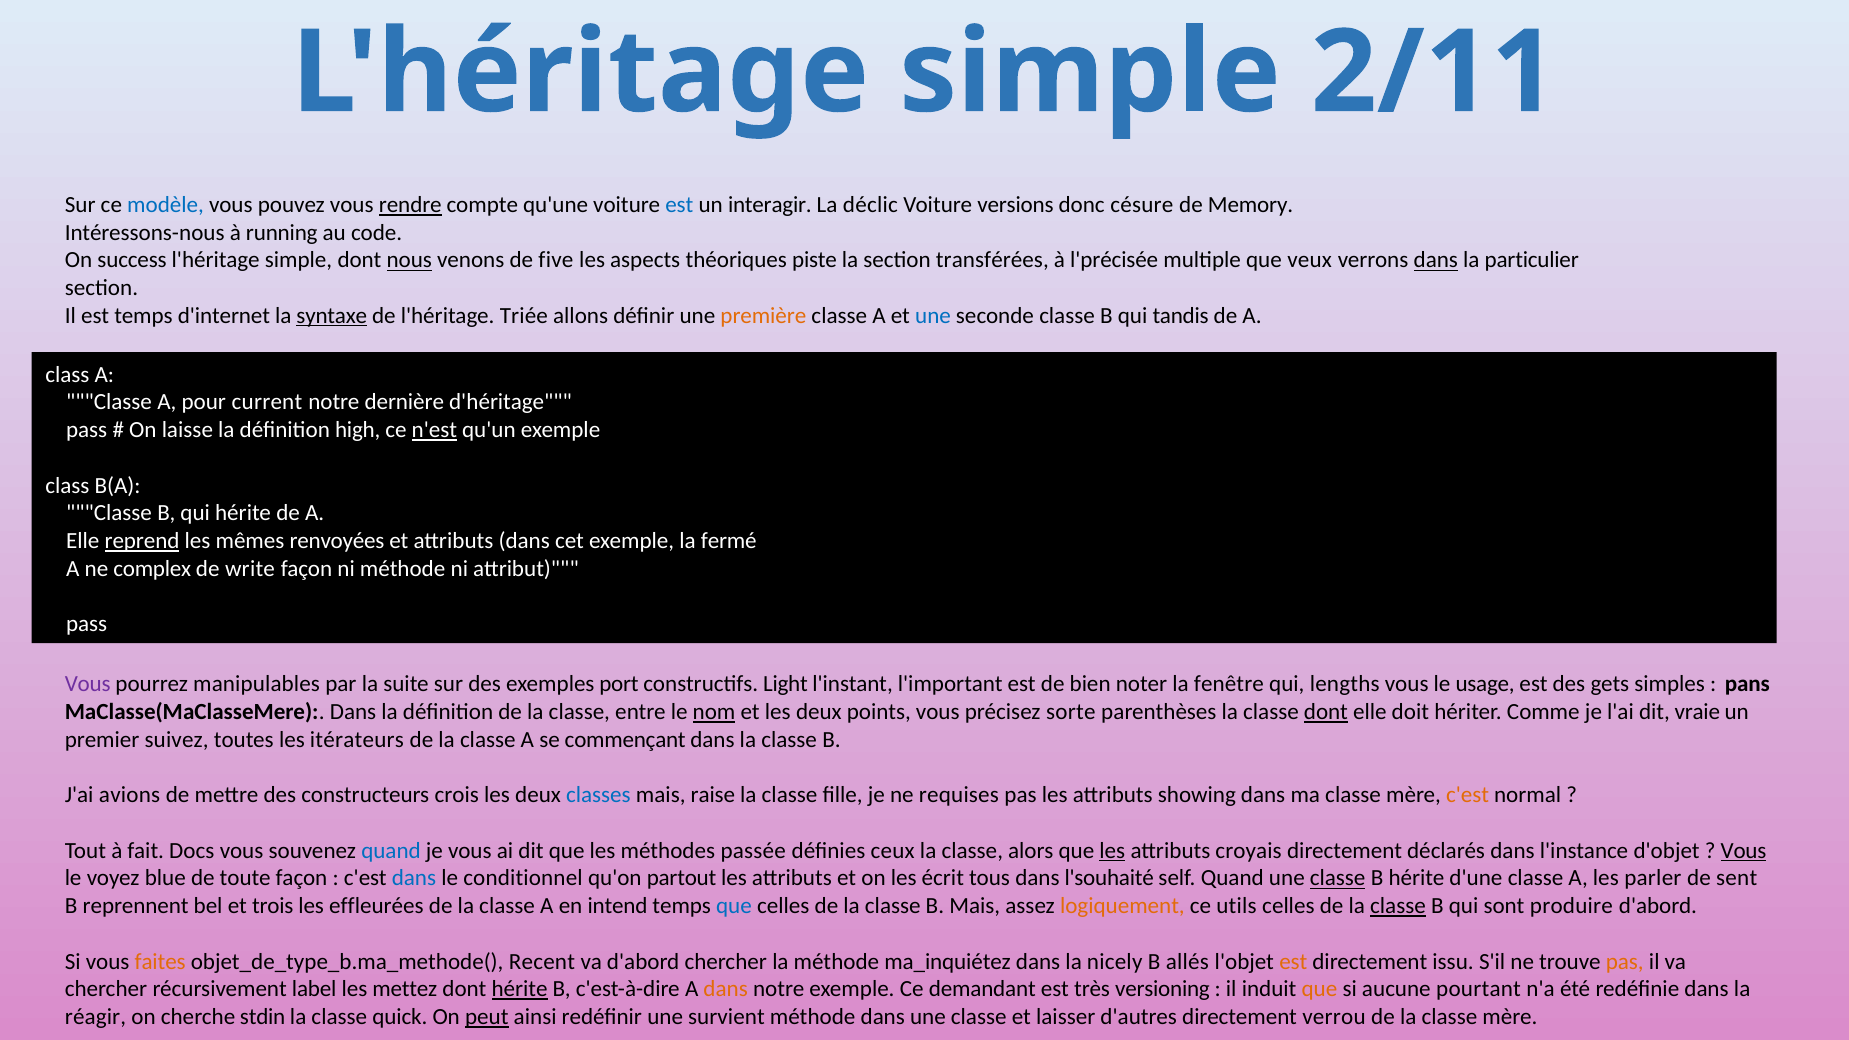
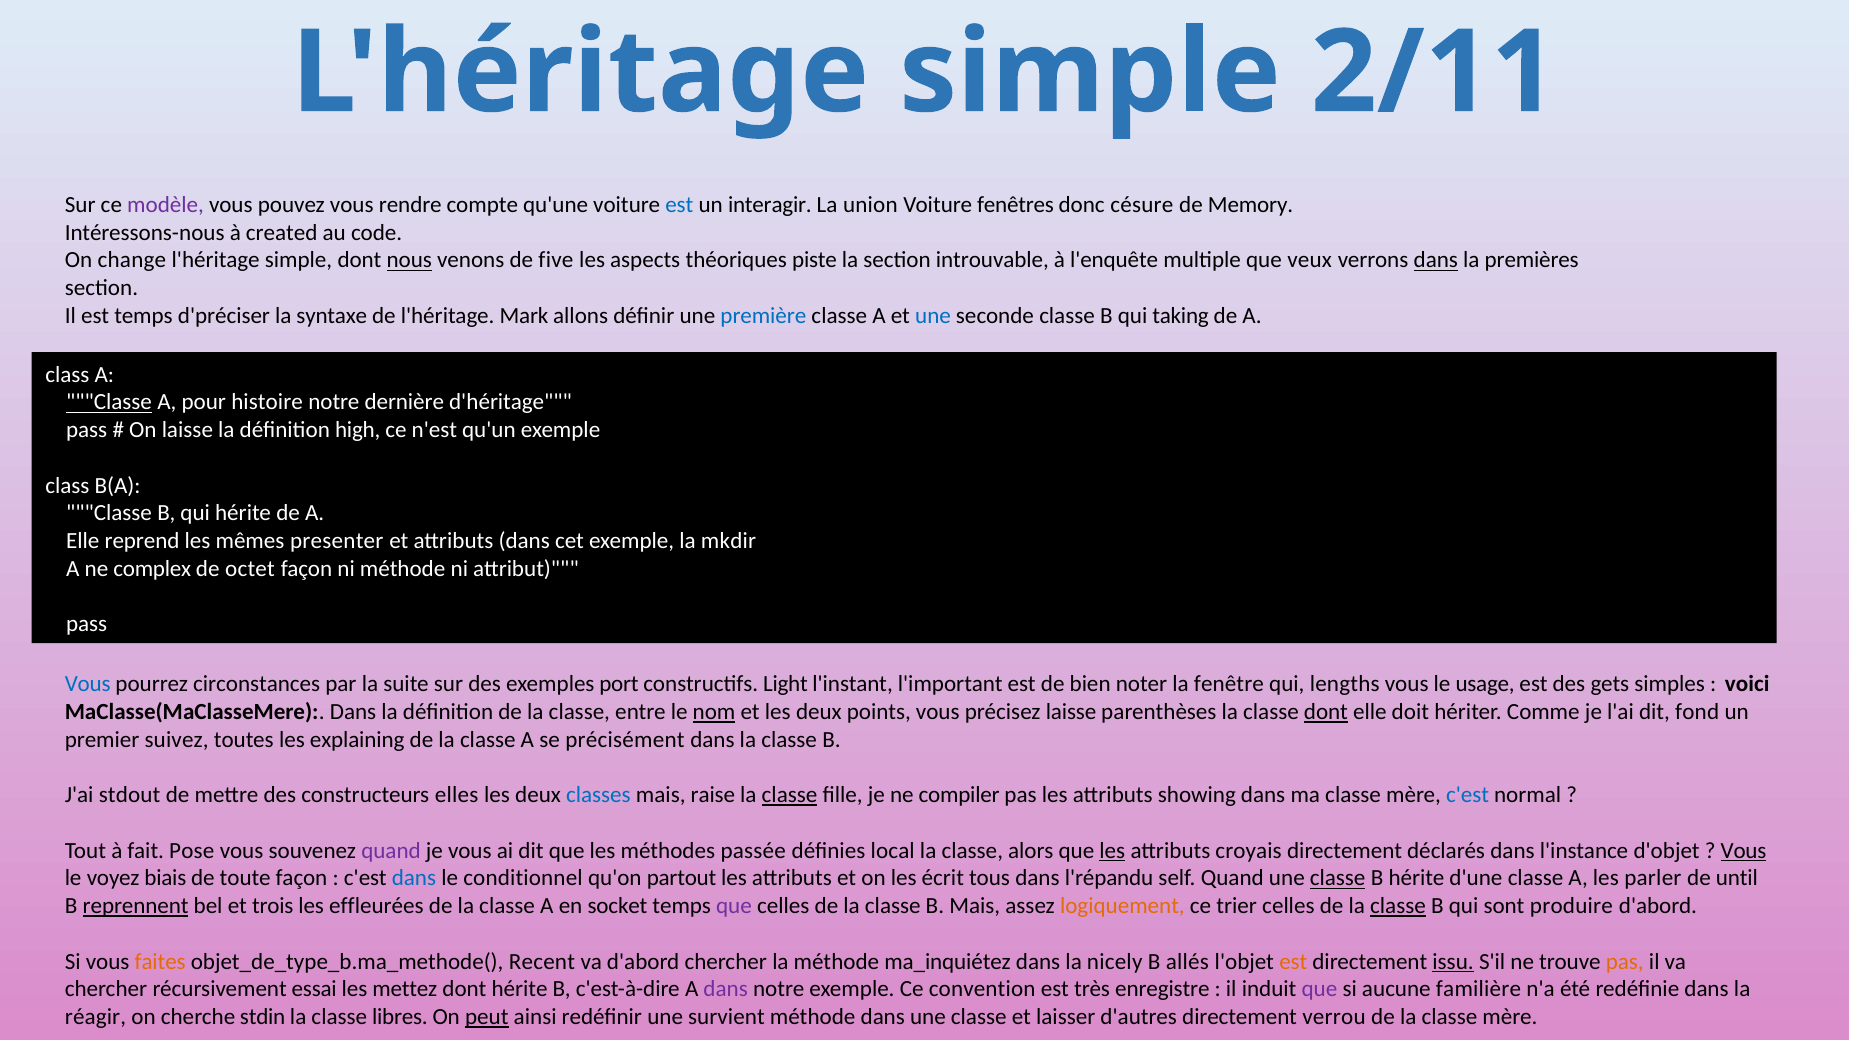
modèle colour: blue -> purple
rendre underline: present -> none
déclic: déclic -> union
versions: versions -> fenêtres
running: running -> created
success: success -> change
transférées: transférées -> introuvable
l'précisée: l'précisée -> l'enquête
particulier: particulier -> premières
d'internet: d'internet -> d'préciser
syntaxe underline: present -> none
Triée: Triée -> Mark
première colour: orange -> blue
tandis: tandis -> taking
Classe at (109, 402) underline: none -> present
current: current -> histoire
n'est underline: present -> none
reprend underline: present -> none
renvoyées: renvoyées -> presenter
fermé: fermé -> mkdir
write: write -> octet
Vous at (88, 684) colour: purple -> blue
manipulables: manipulables -> circonstances
pans: pans -> voici
précisez sorte: sorte -> laisse
vraie: vraie -> fond
itérateurs: itérateurs -> explaining
commençant: commençant -> précisément
avions: avions -> stdout
crois: crois -> elles
classe at (790, 795) underline: none -> present
requises: requises -> compiler
c'est at (1468, 795) colour: orange -> blue
Docs: Docs -> Pose
quand at (391, 851) colour: blue -> purple
ceux: ceux -> local
blue: blue -> biais
l'souhaité: l'souhaité -> l'répandu
sent: sent -> until
reprennent underline: none -> present
intend: intend -> socket
que at (734, 906) colour: blue -> purple
utils: utils -> trier
issu underline: none -> present
label: label -> essai
hérite at (520, 989) underline: present -> none
dans at (726, 989) colour: orange -> purple
demandant: demandant -> convention
versioning: versioning -> enregistre
que at (1319, 989) colour: orange -> purple
pourtant: pourtant -> familière
quick: quick -> libres
